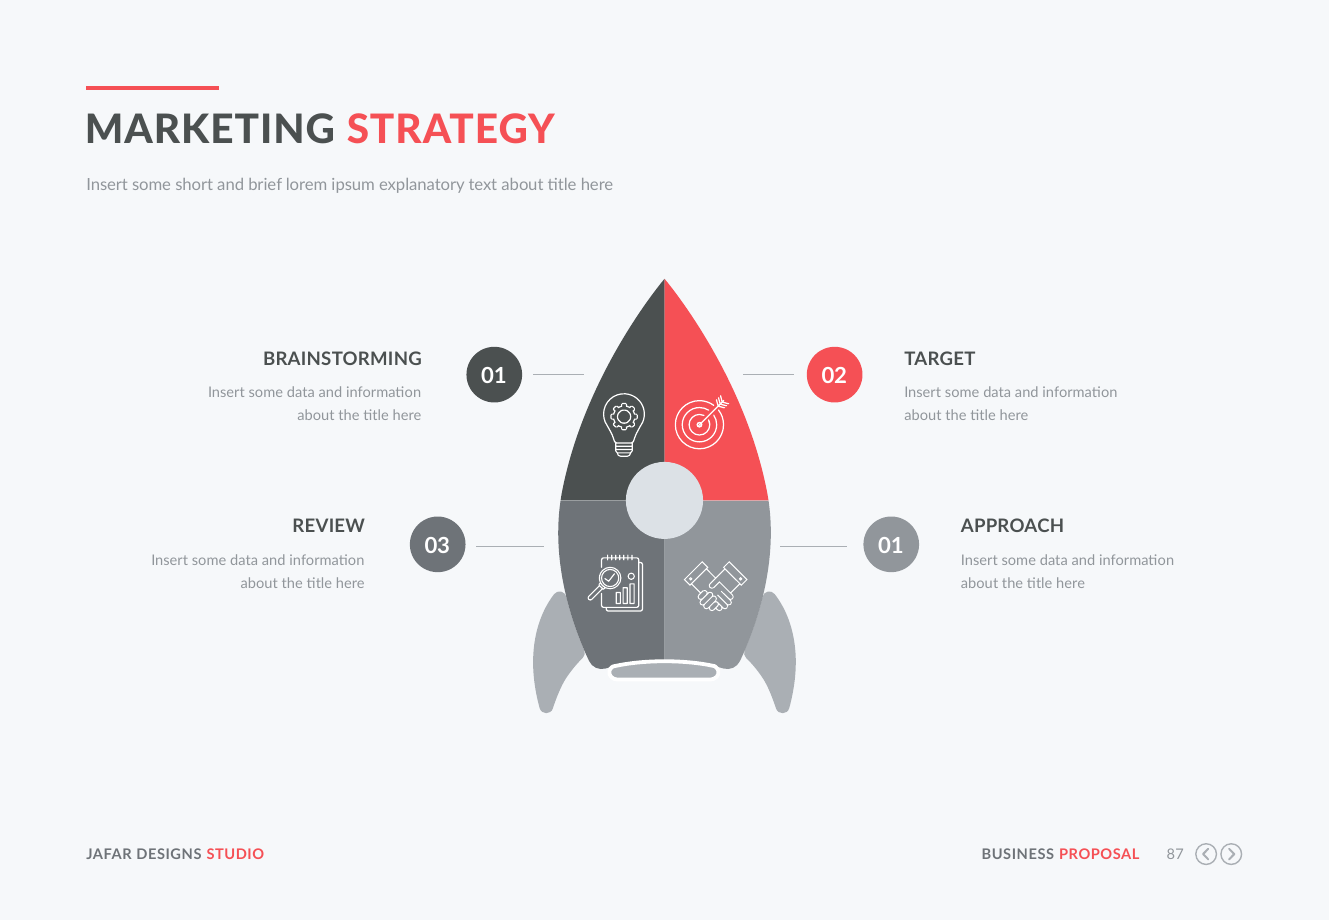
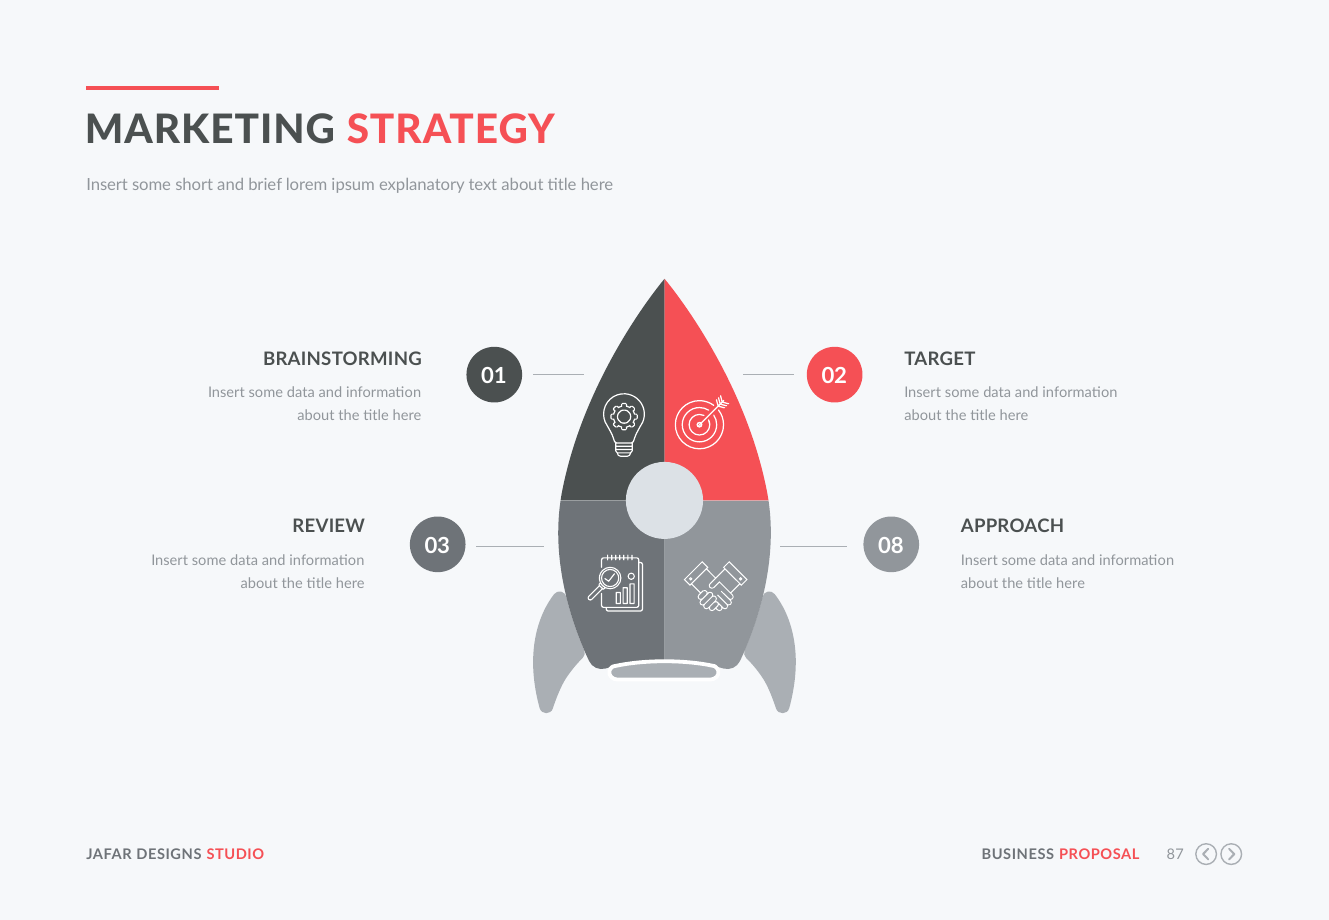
03 01: 01 -> 08
